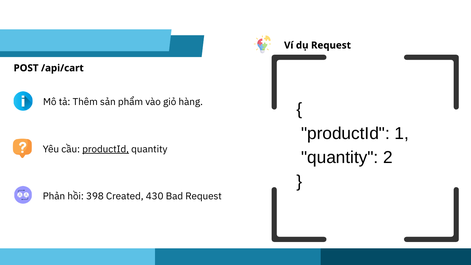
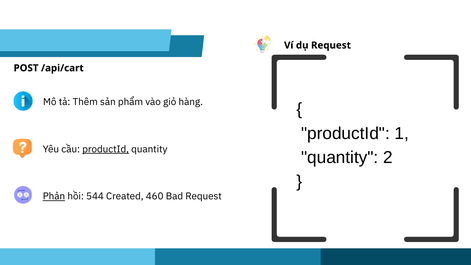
Phản underline: none -> present
398: 398 -> 544
430: 430 -> 460
